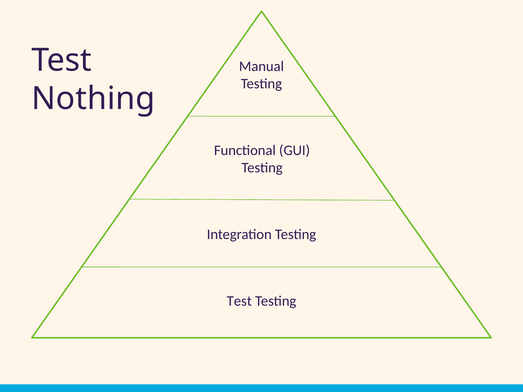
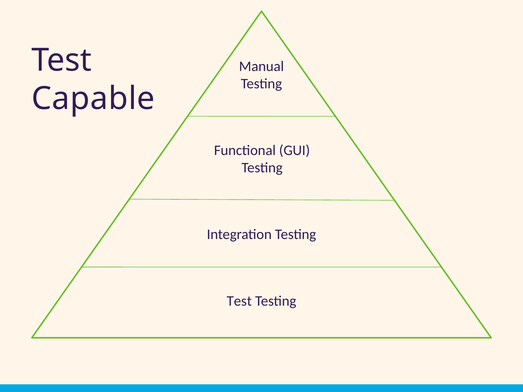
Nothing: Nothing -> Capable
